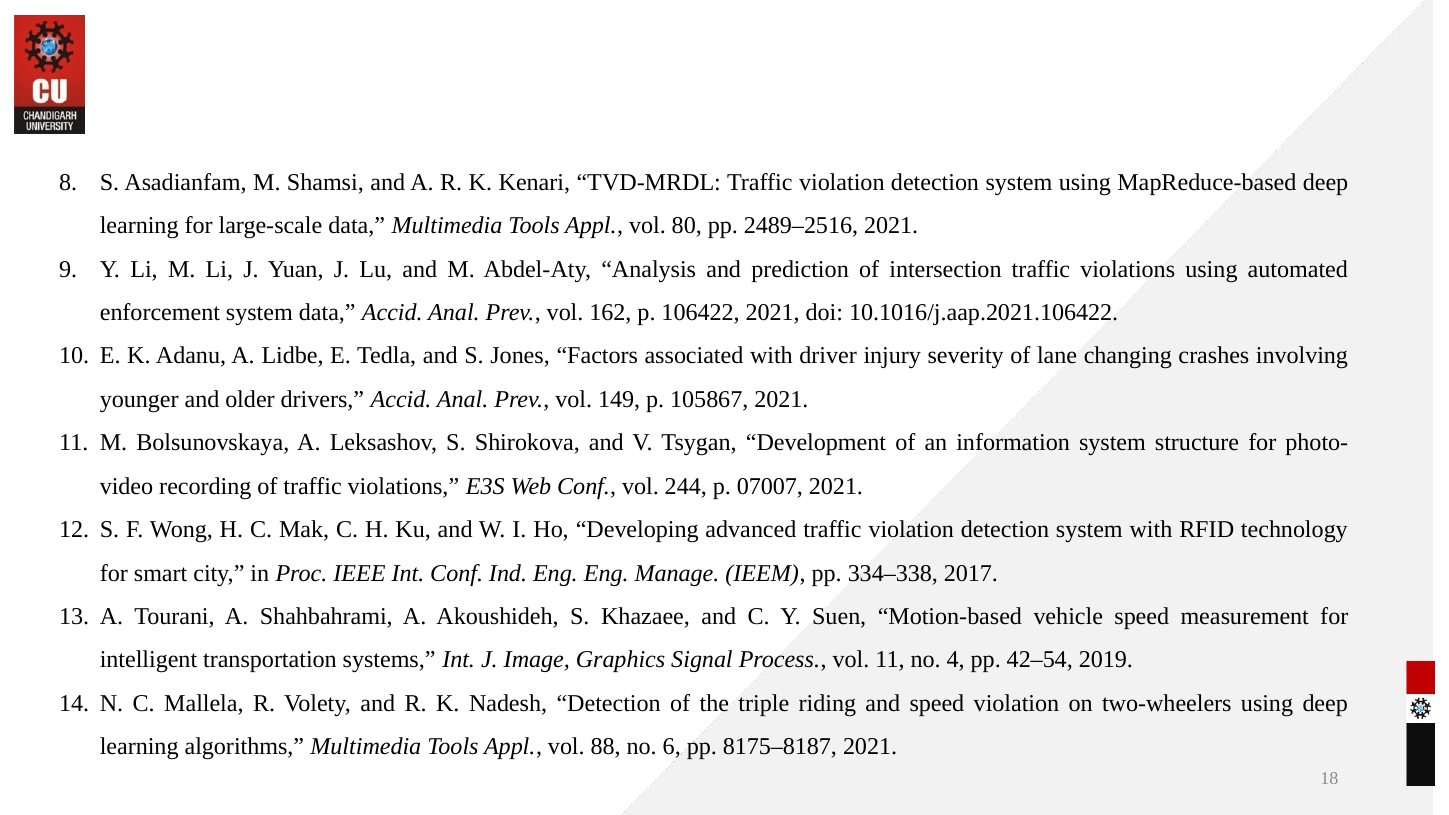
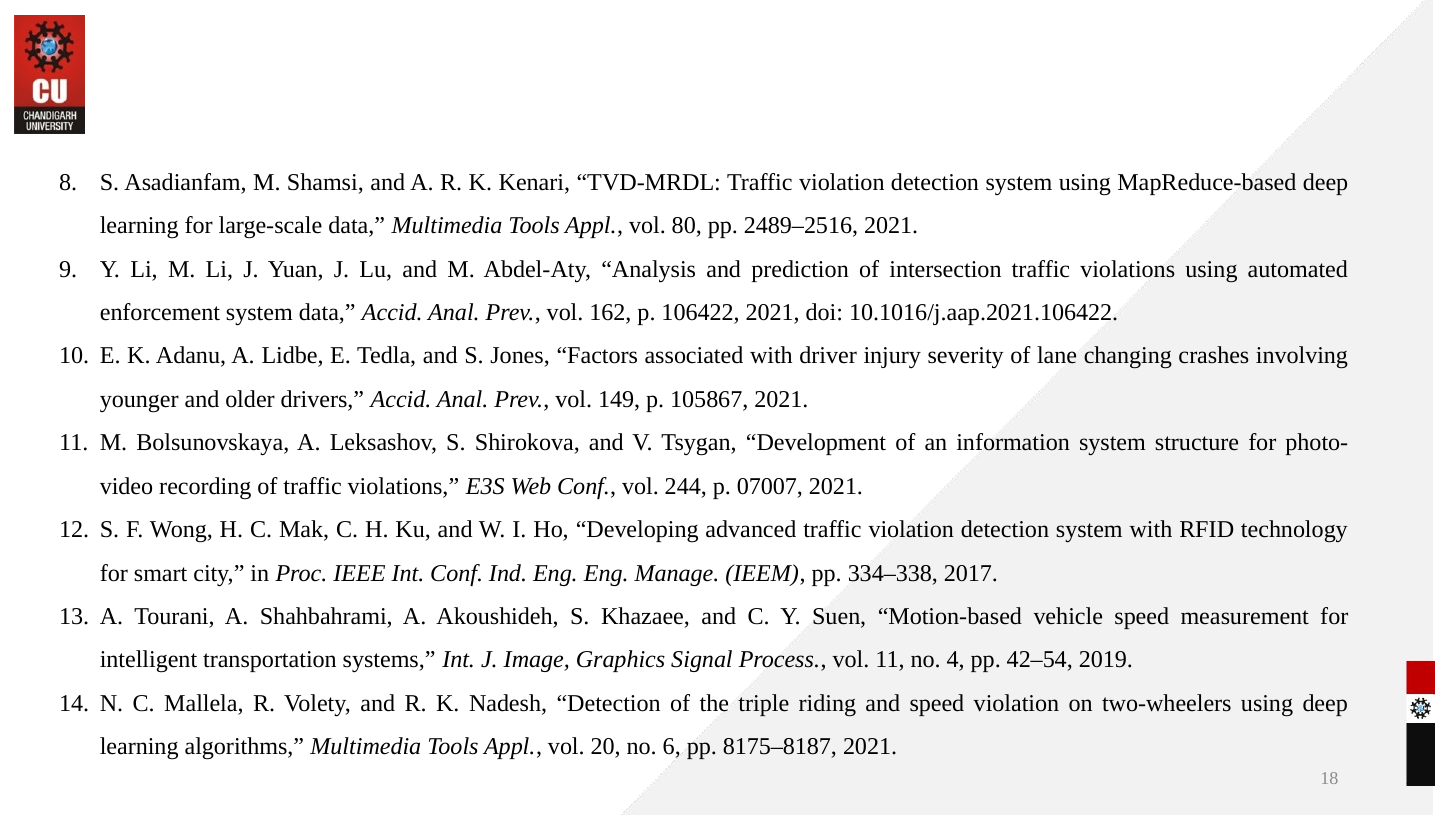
88: 88 -> 20
